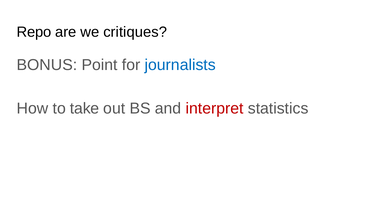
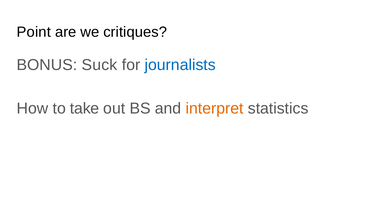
Repo: Repo -> Point
Point: Point -> Suck
interpret colour: red -> orange
